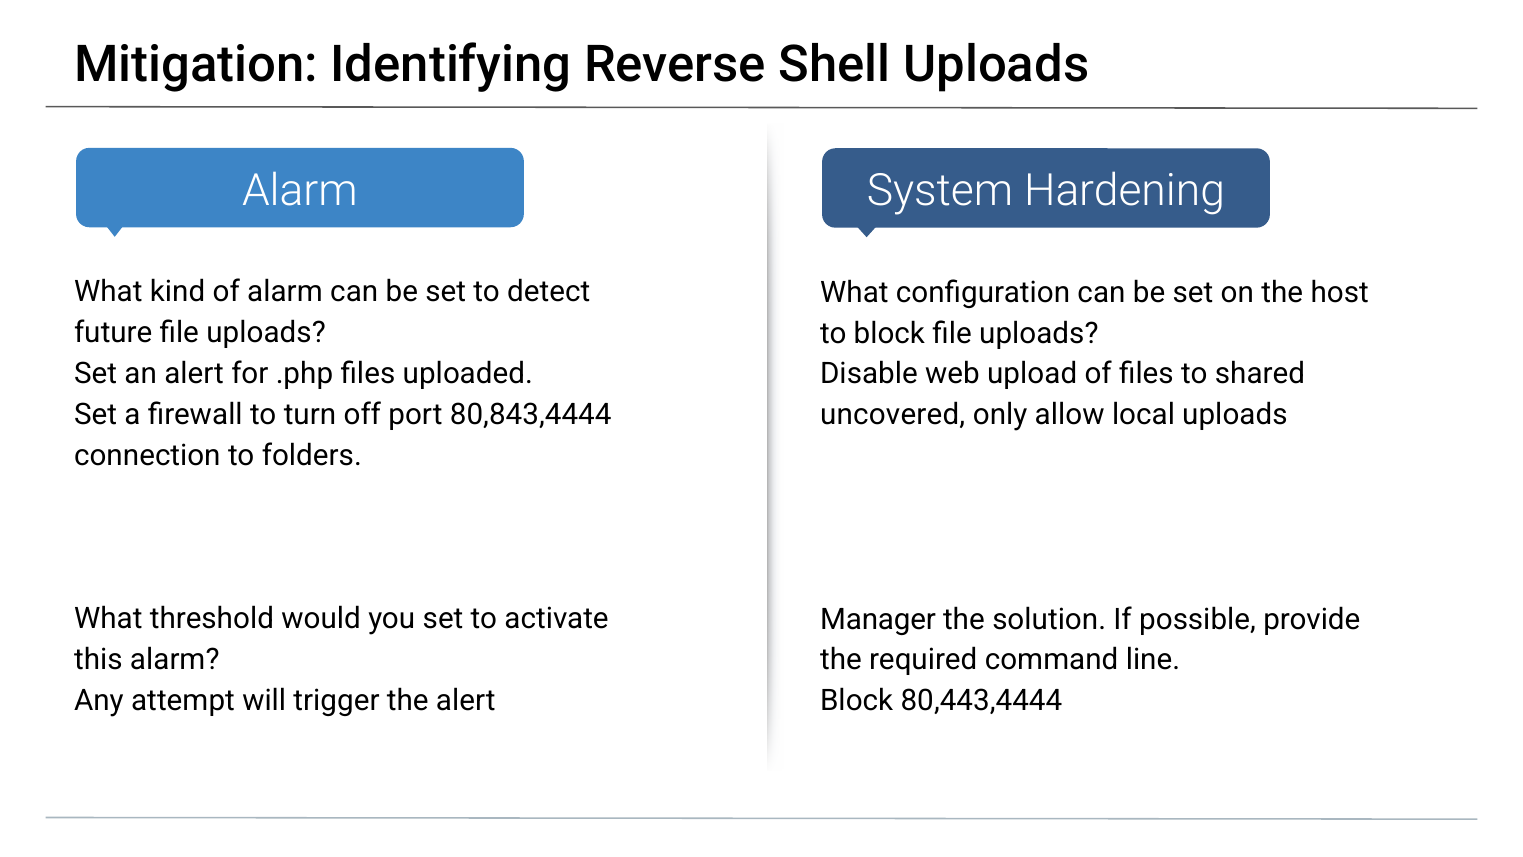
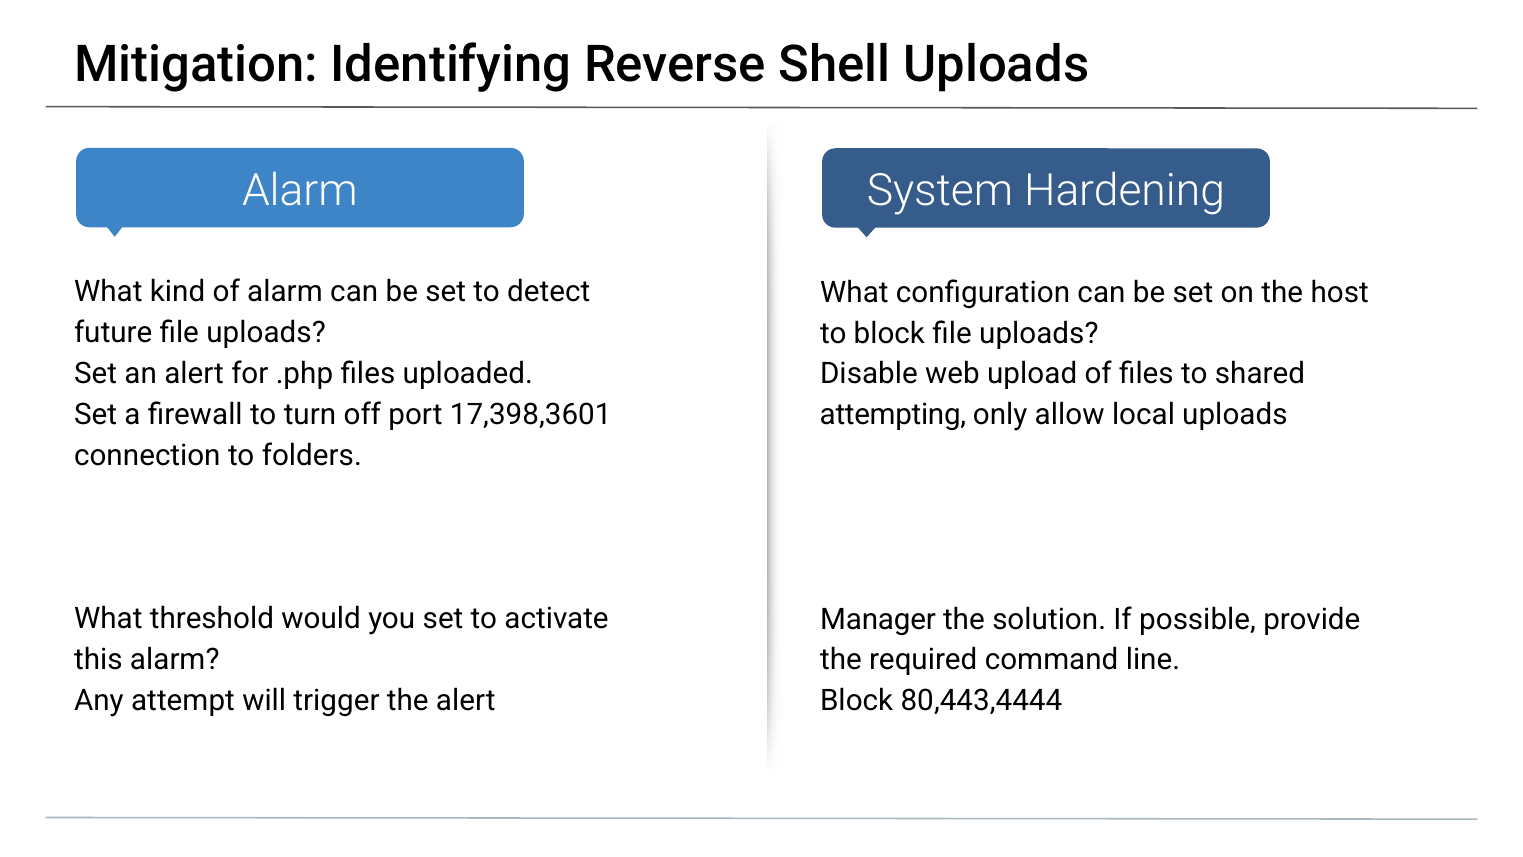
80,843,4444: 80,843,4444 -> 17,398,3601
uncovered: uncovered -> attempting
